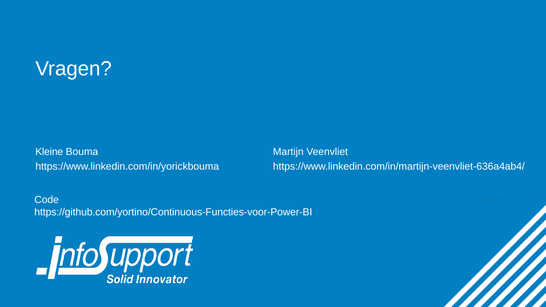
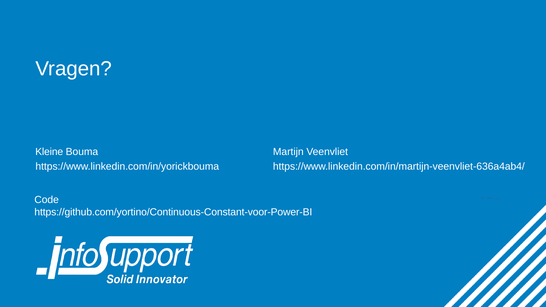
https://github.com/yortino/Continuous-Functies-voor-Power-BI: https://github.com/yortino/Continuous-Functies-voor-Power-BI -> https://github.com/yortino/Continuous-Constant-voor-Power-BI
